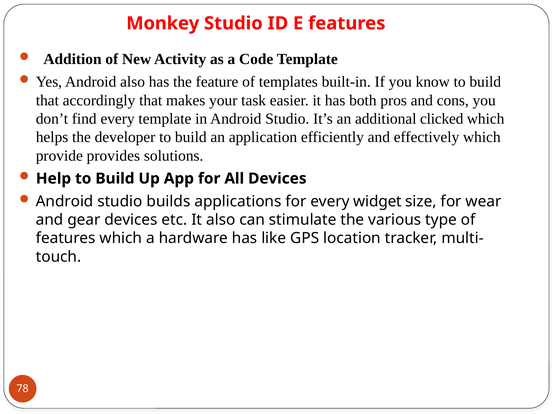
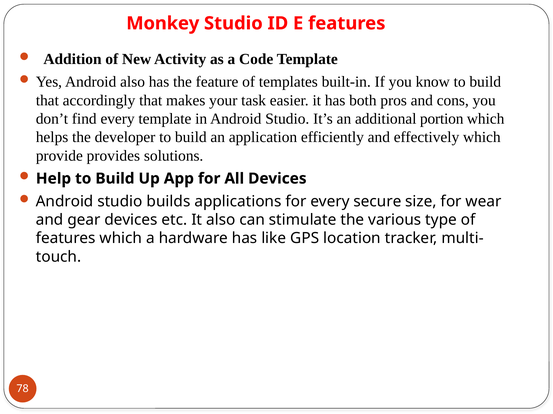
clicked: clicked -> portion
widget: widget -> secure
